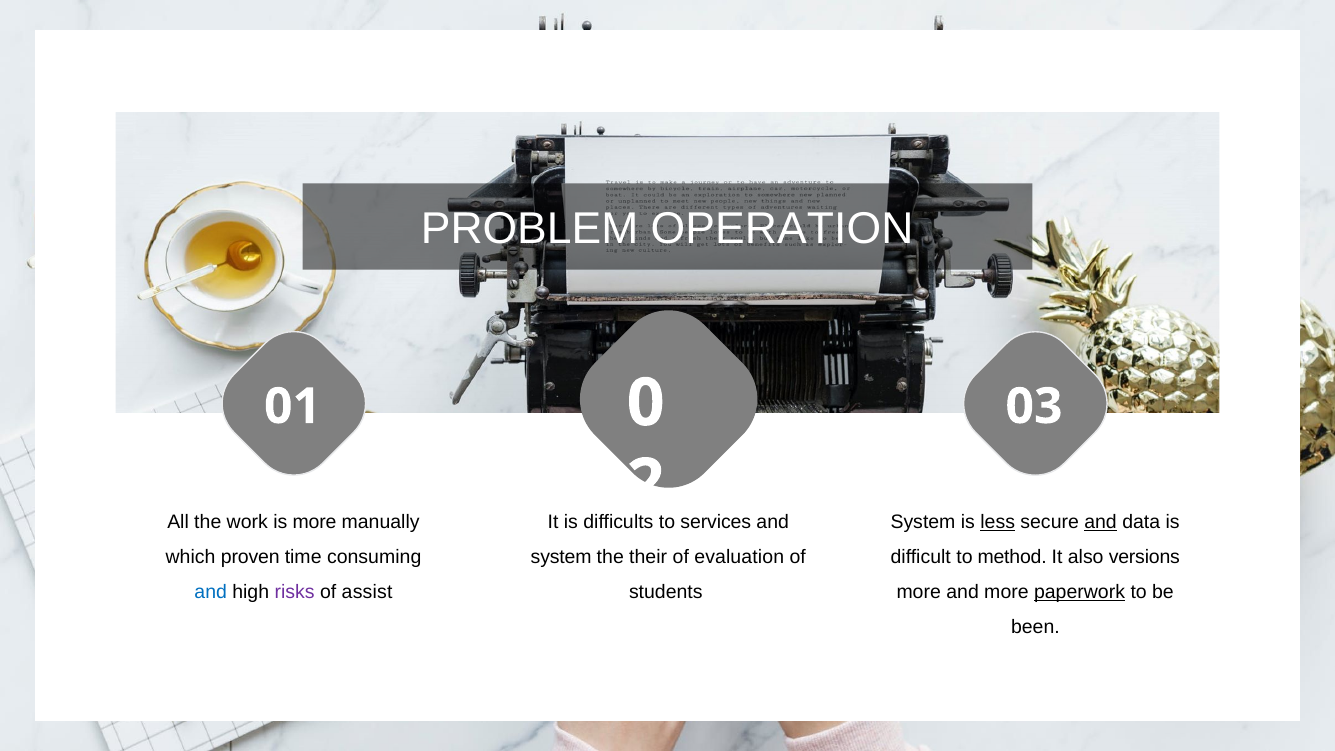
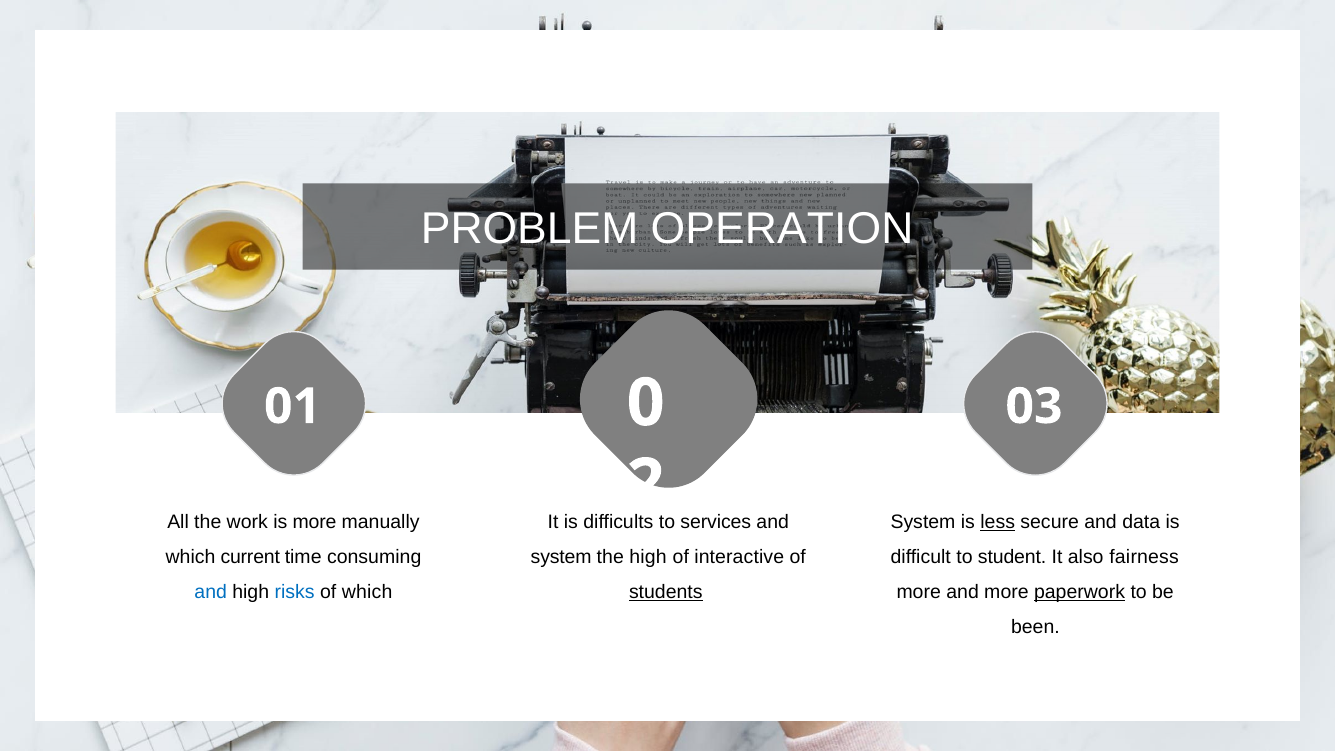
and at (1101, 522) underline: present -> none
proven: proven -> current
method: method -> student
versions: versions -> fairness
the their: their -> high
evaluation: evaluation -> interactive
risks colour: purple -> blue
of assist: assist -> which
students underline: none -> present
